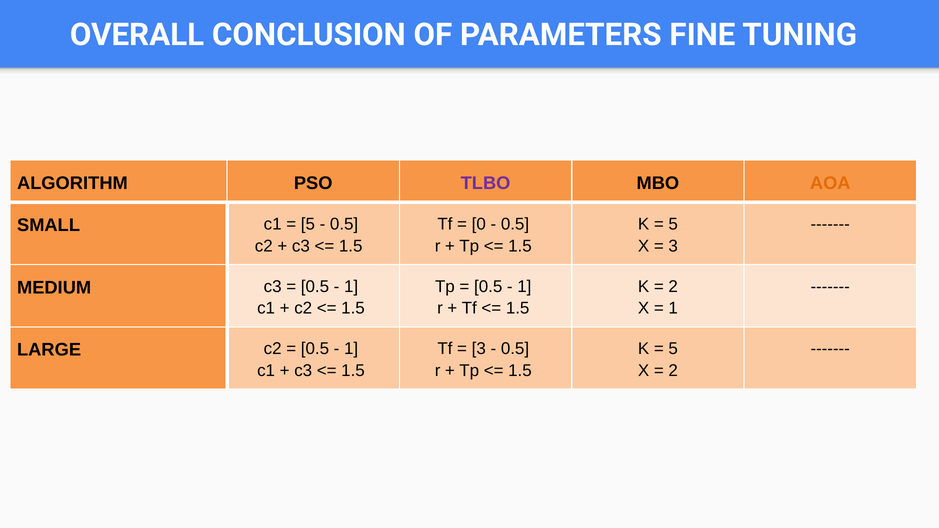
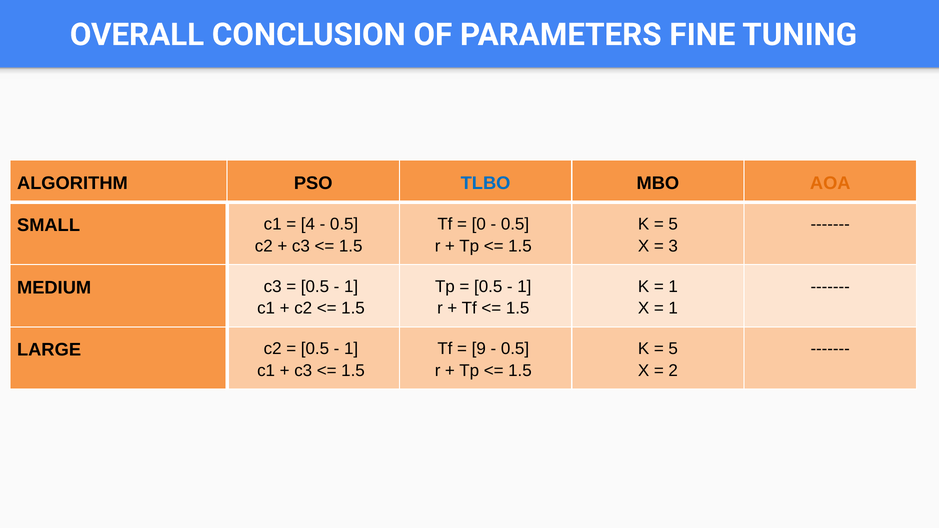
TLBO colour: purple -> blue
5 at (308, 224): 5 -> 4
2 at (673, 287): 2 -> 1
3 at (479, 349): 3 -> 9
